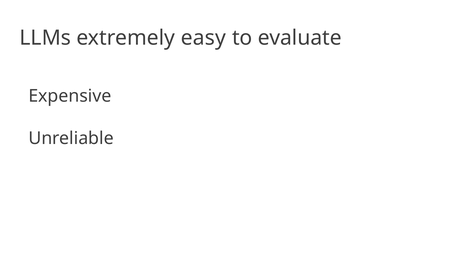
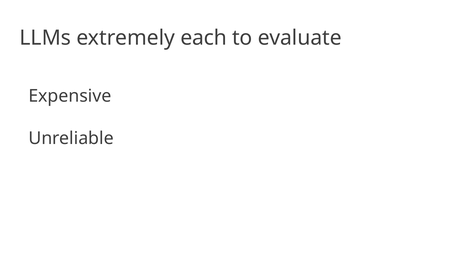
easy: easy -> each
